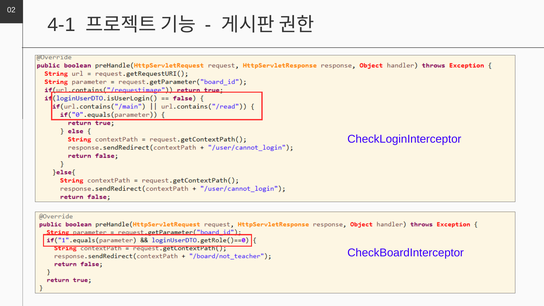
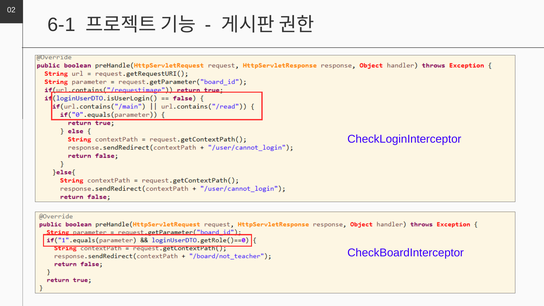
4-1: 4-1 -> 6-1
